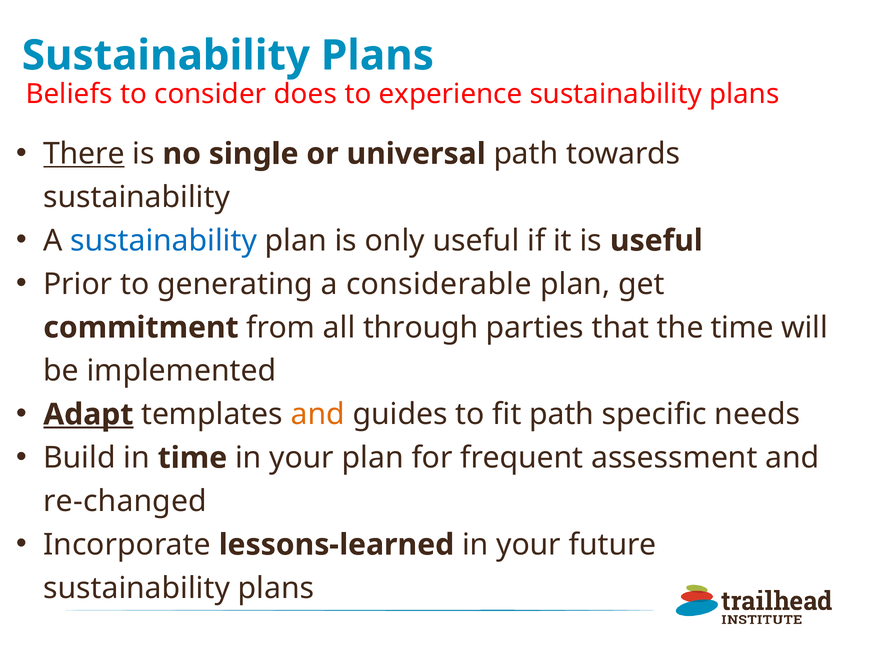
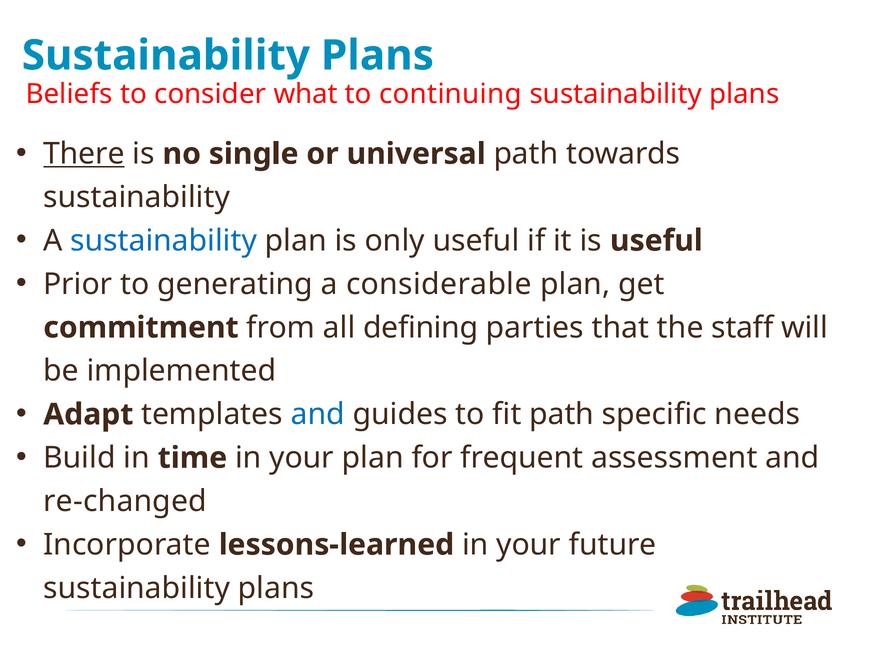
does: does -> what
experience: experience -> continuing
through: through -> defining
the time: time -> staff
Adapt underline: present -> none
and at (318, 415) colour: orange -> blue
